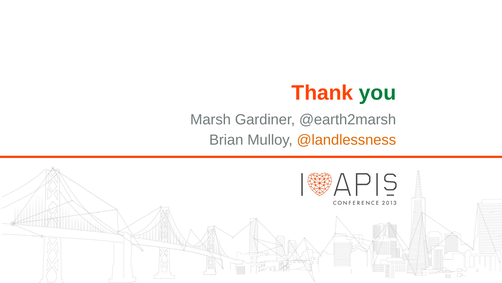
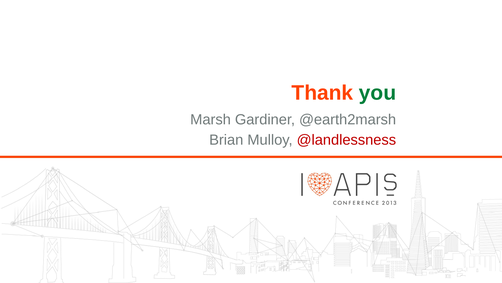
@landlessness colour: orange -> red
